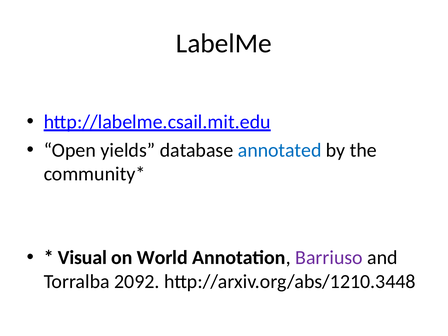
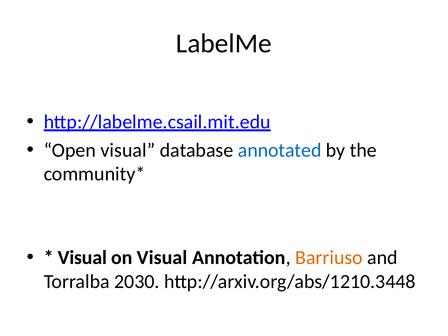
Open yields: yields -> visual
on World: World -> Visual
Barriuso colour: purple -> orange
2092: 2092 -> 2030
